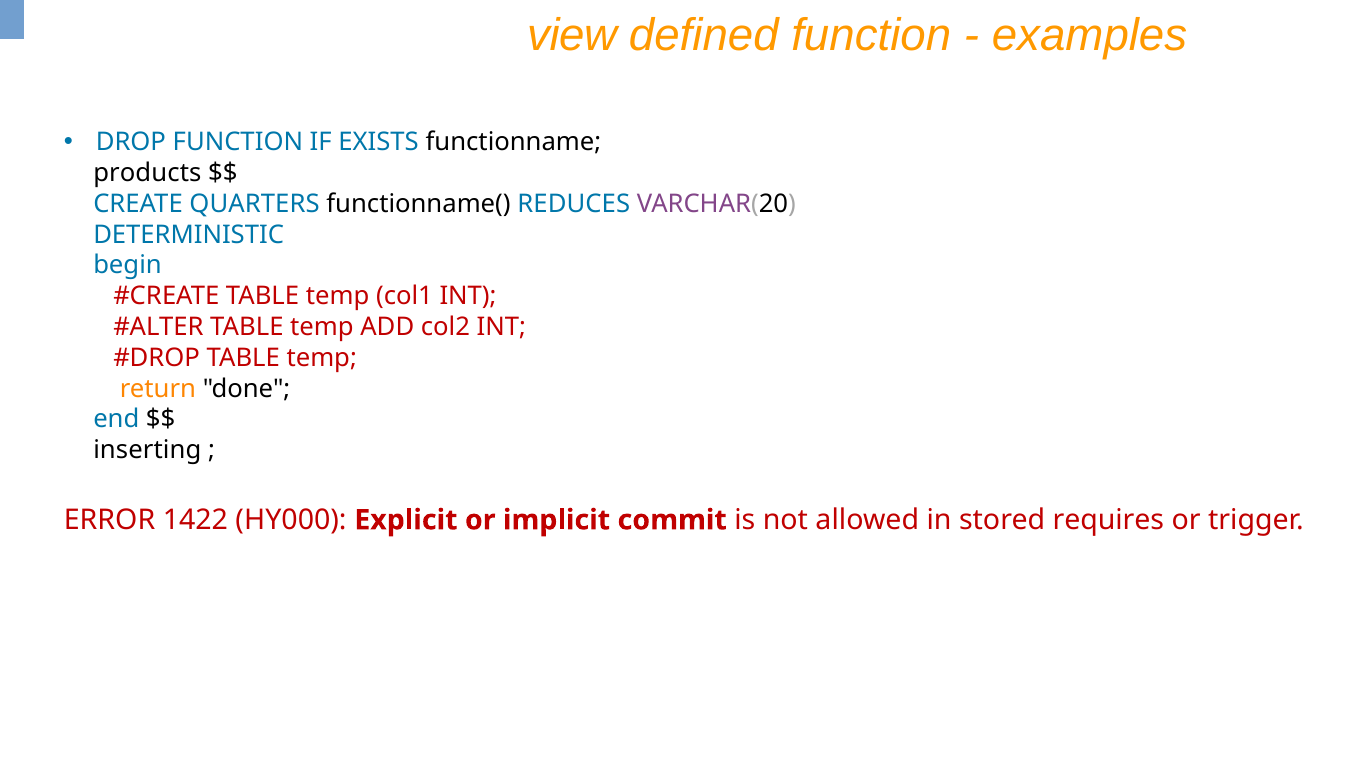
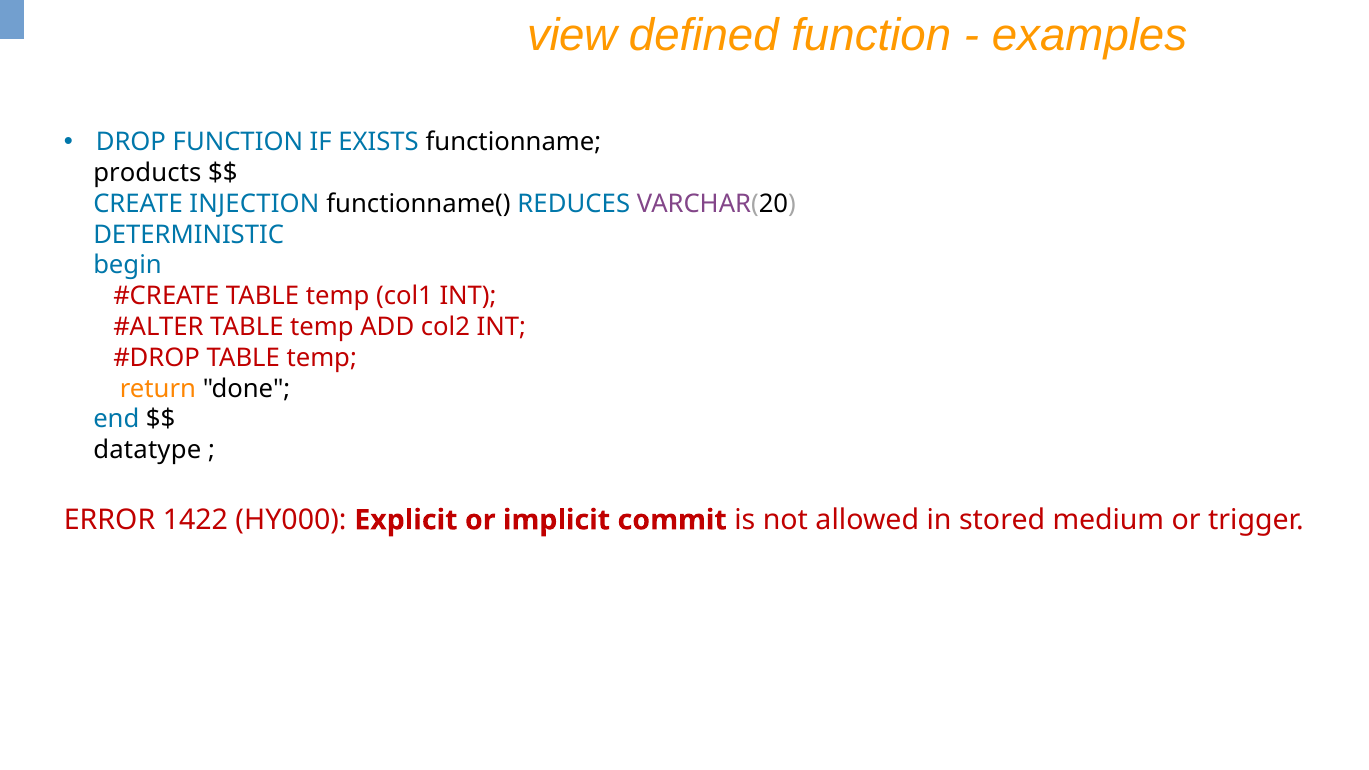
QUARTERS: QUARTERS -> INJECTION
inserting: inserting -> datatype
requires: requires -> medium
